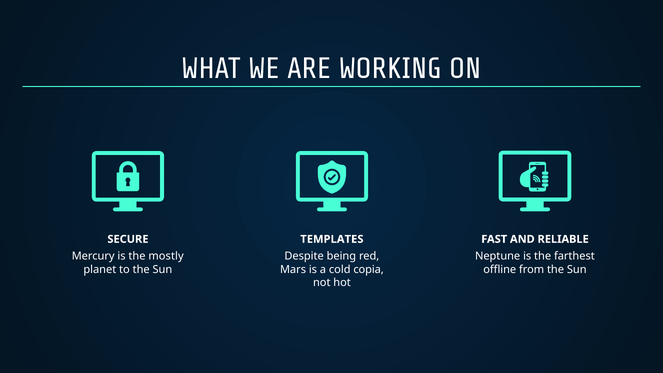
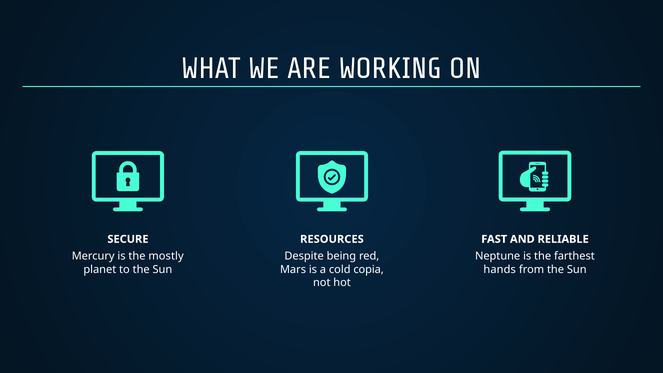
TEMPLATES: TEMPLATES -> RESOURCES
offline: offline -> hands
